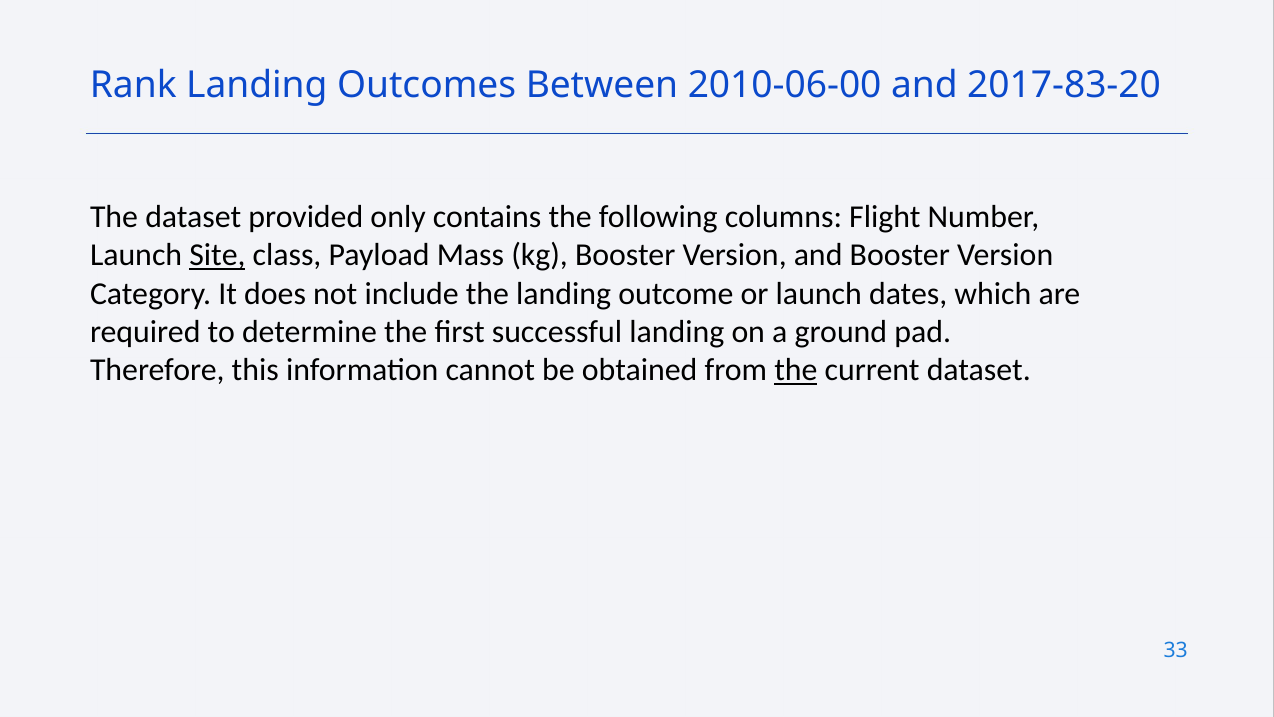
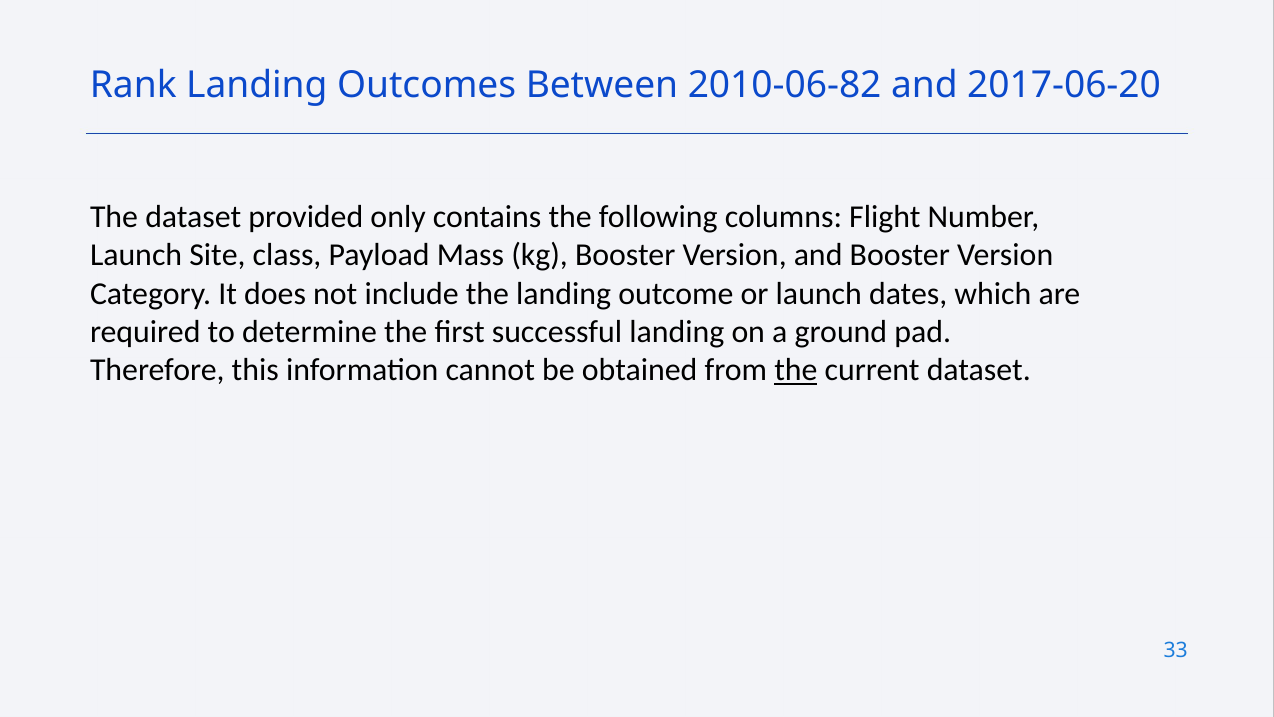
2010-06-00: 2010-06-00 -> 2010-06-82
2017-83-20: 2017-83-20 -> 2017-06-20
Site underline: present -> none
